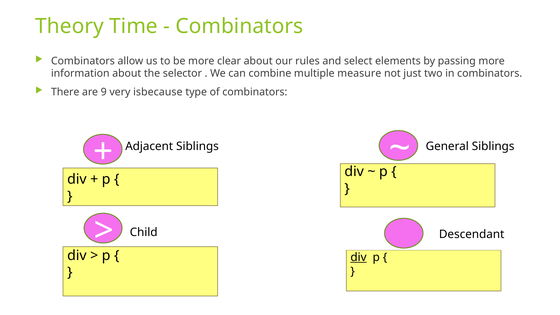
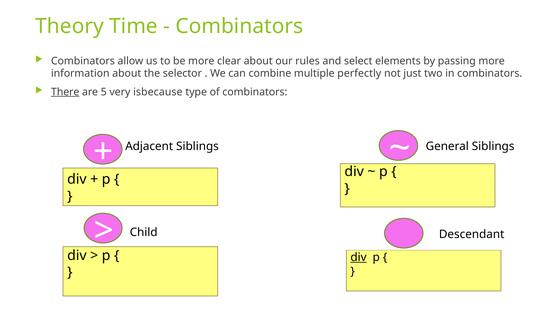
measure: measure -> perfectly
There underline: none -> present
9: 9 -> 5
